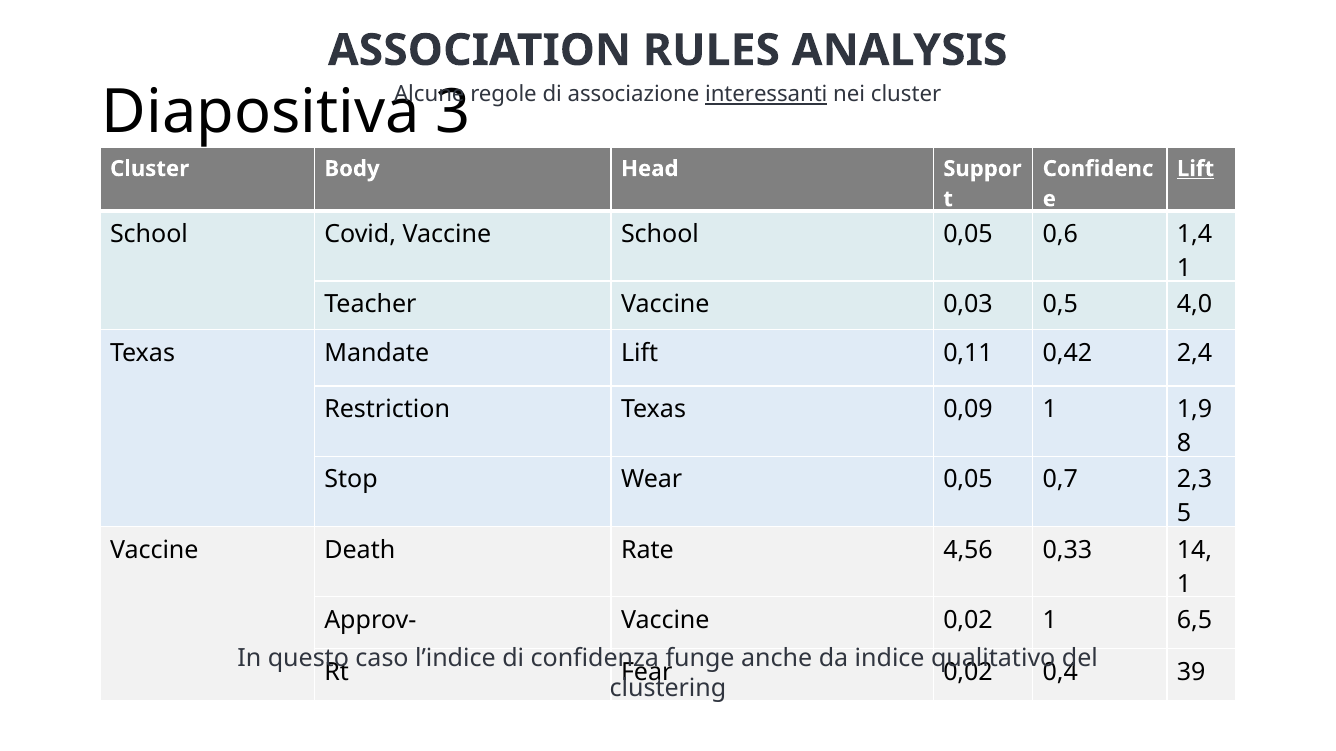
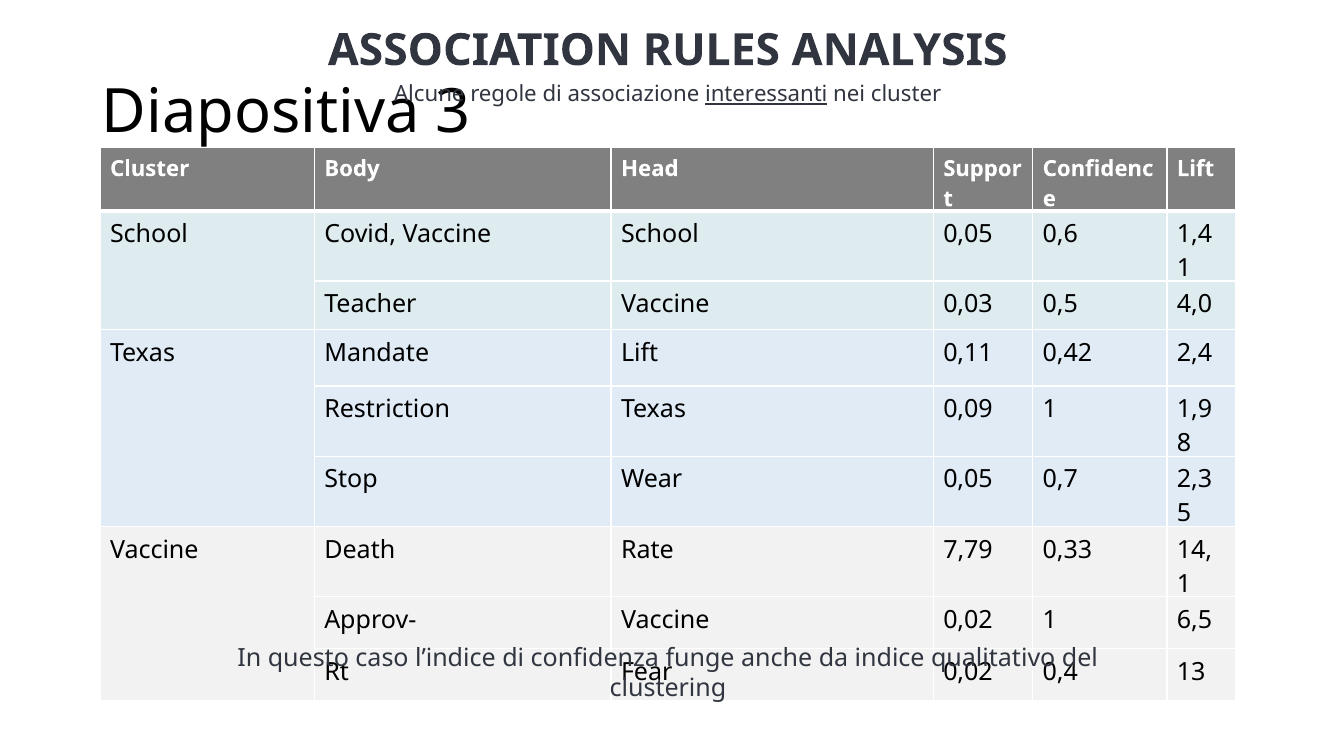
Lift at (1196, 169) underline: present -> none
4,56: 4,56 -> 7,79
39: 39 -> 13
